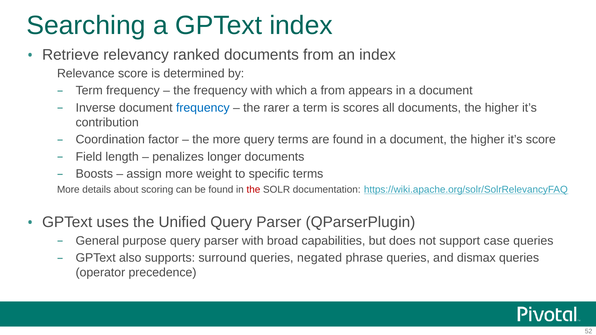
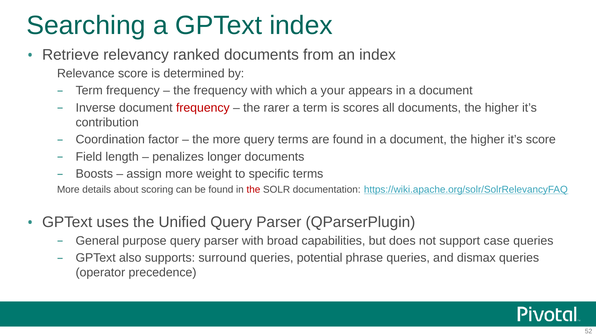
a from: from -> your
frequency at (203, 108) colour: blue -> red
negated: negated -> potential
